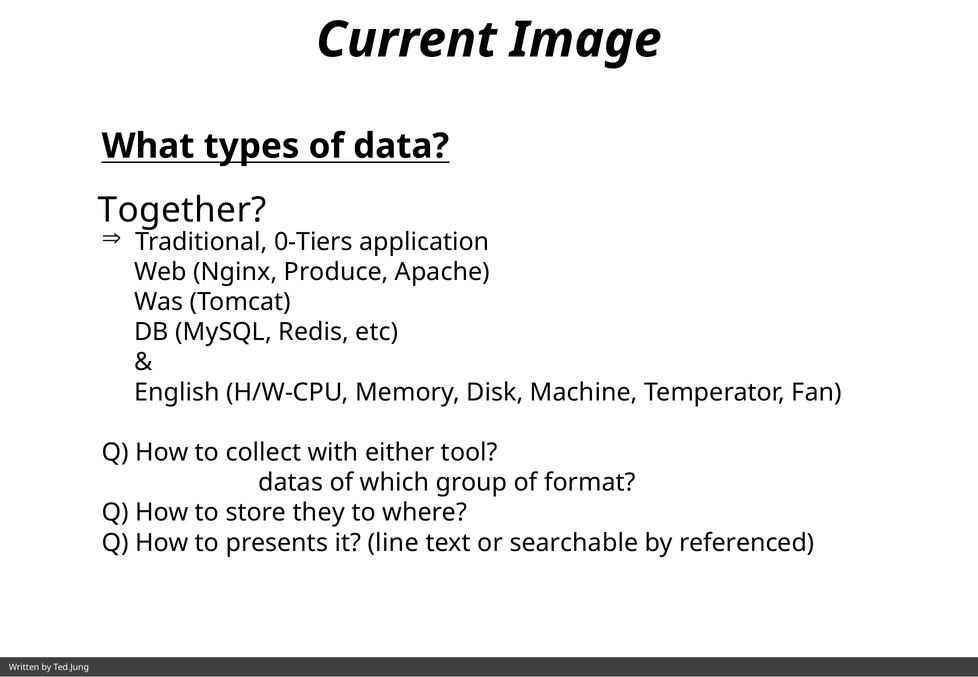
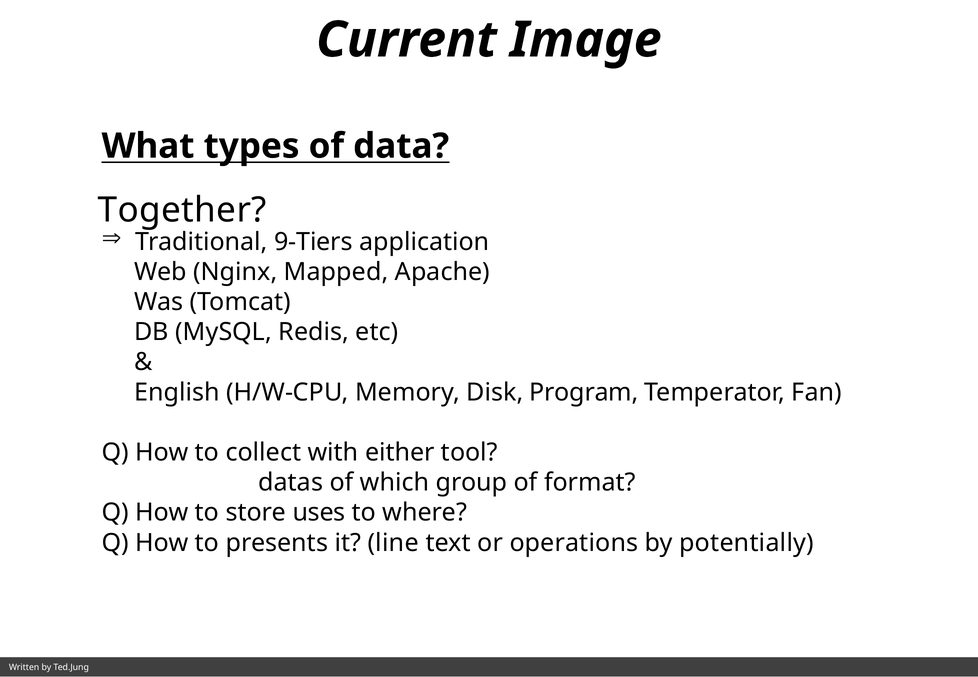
0-Tiers: 0-Tiers -> 9-Tiers
Produce: Produce -> Mapped
Machine: Machine -> Program
they: they -> uses
searchable: searchable -> operations
referenced: referenced -> potentially
